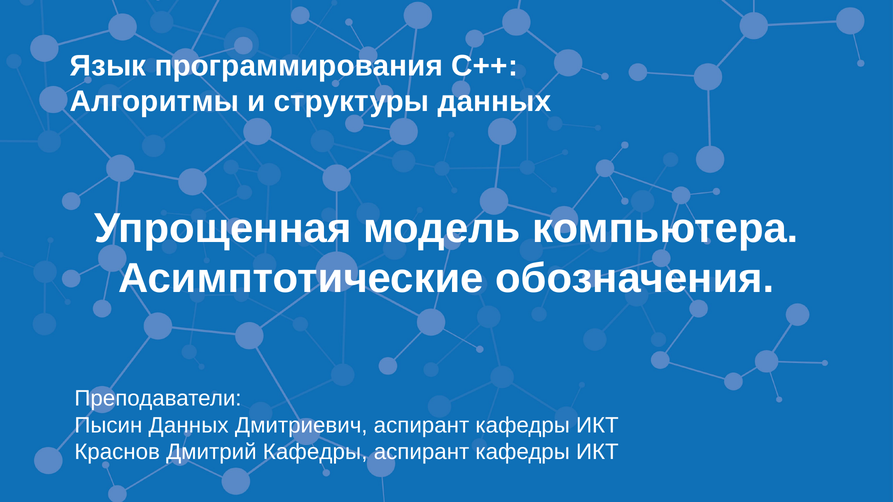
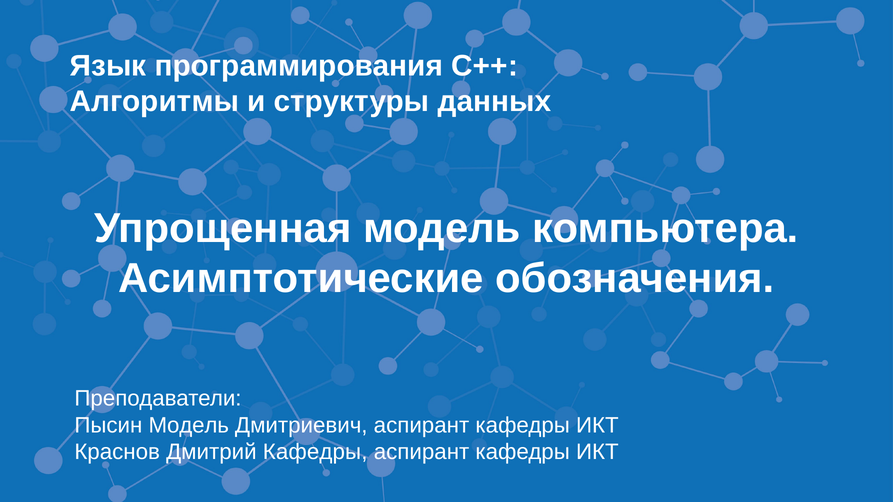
Пысин Данных: Данных -> Модель
